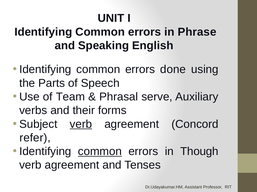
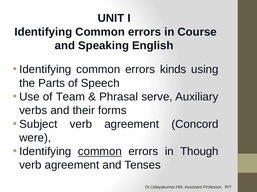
Phrase: Phrase -> Course
done: done -> kinds
verb at (81, 125) underline: present -> none
refer: refer -> were
